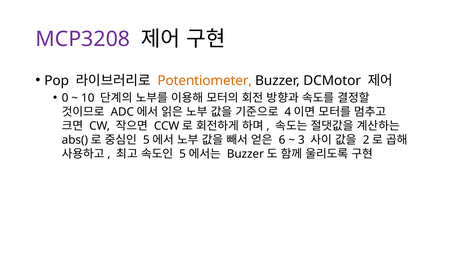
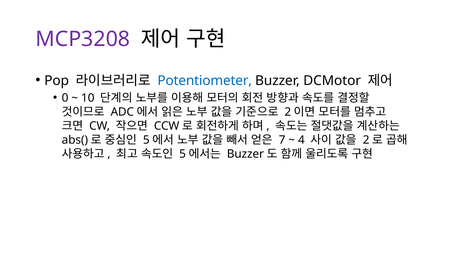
Potentiometer colour: orange -> blue
4 at (288, 112): 4 -> 2
6: 6 -> 7
3: 3 -> 4
